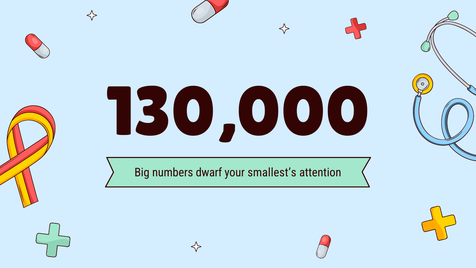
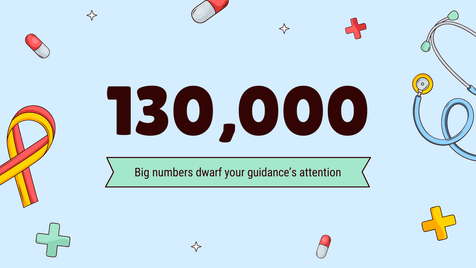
smallest’s: smallest’s -> guidance’s
